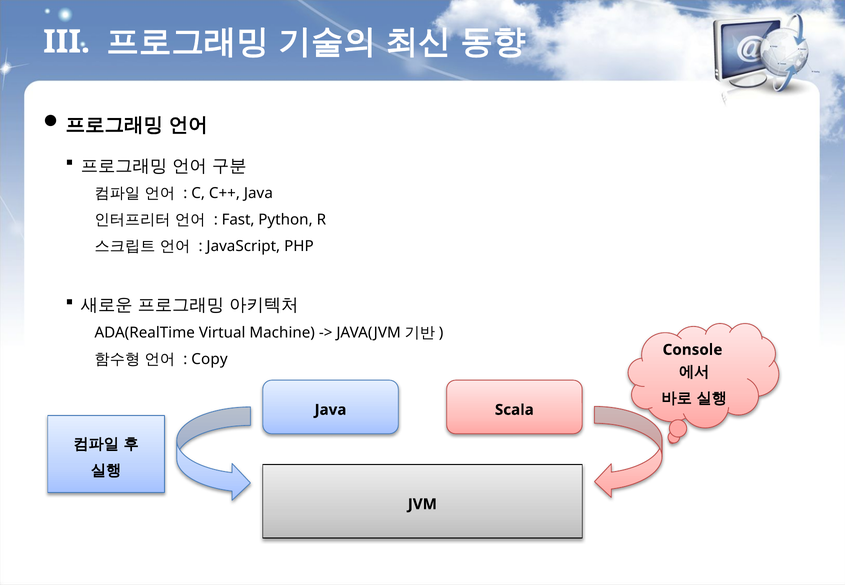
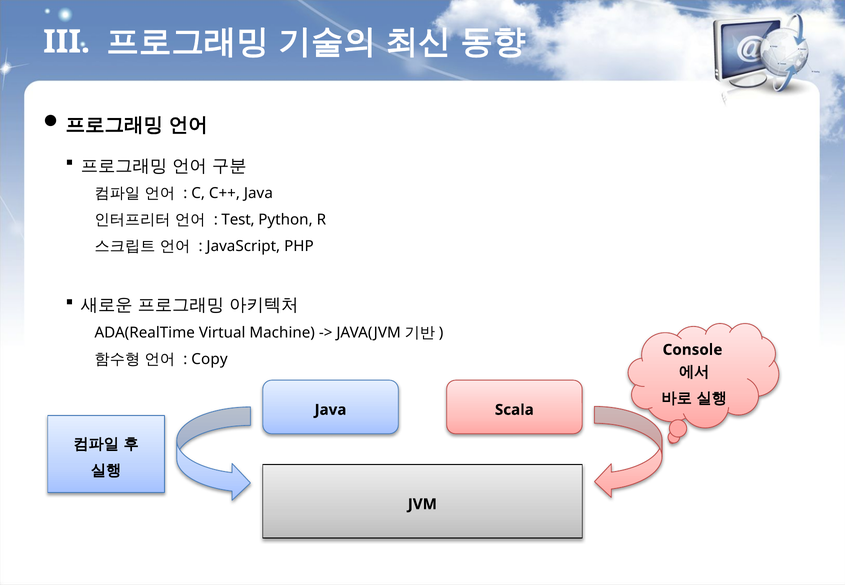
Fast: Fast -> Test
